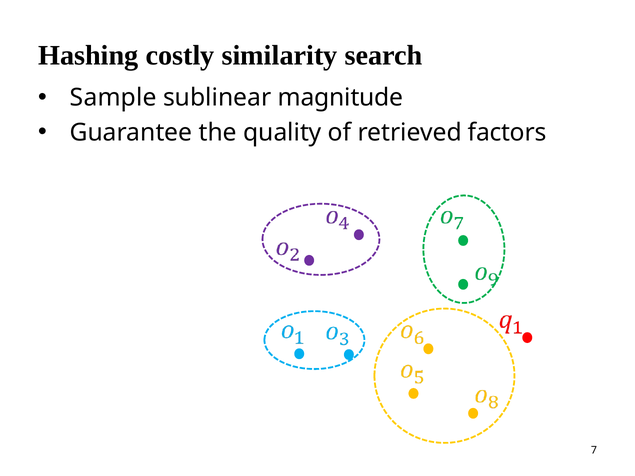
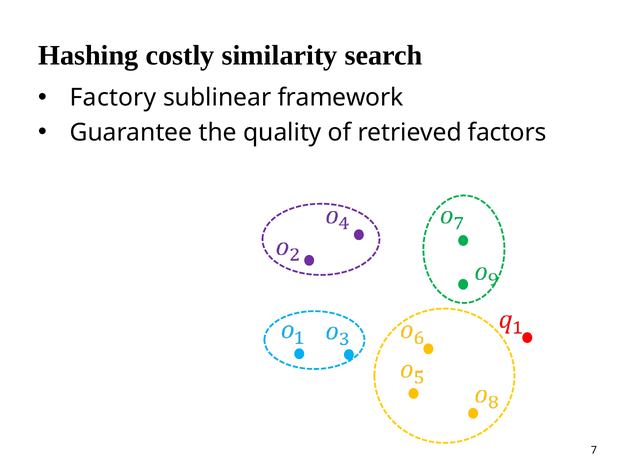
Sample: Sample -> Factory
magnitude: magnitude -> framework
